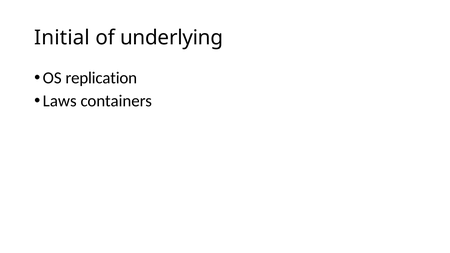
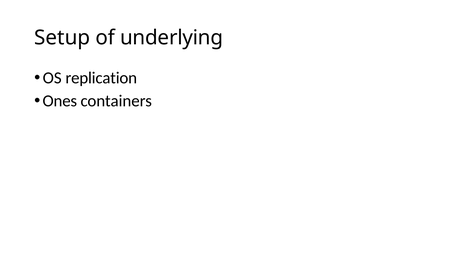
Initial: Initial -> Setup
Laws: Laws -> Ones
